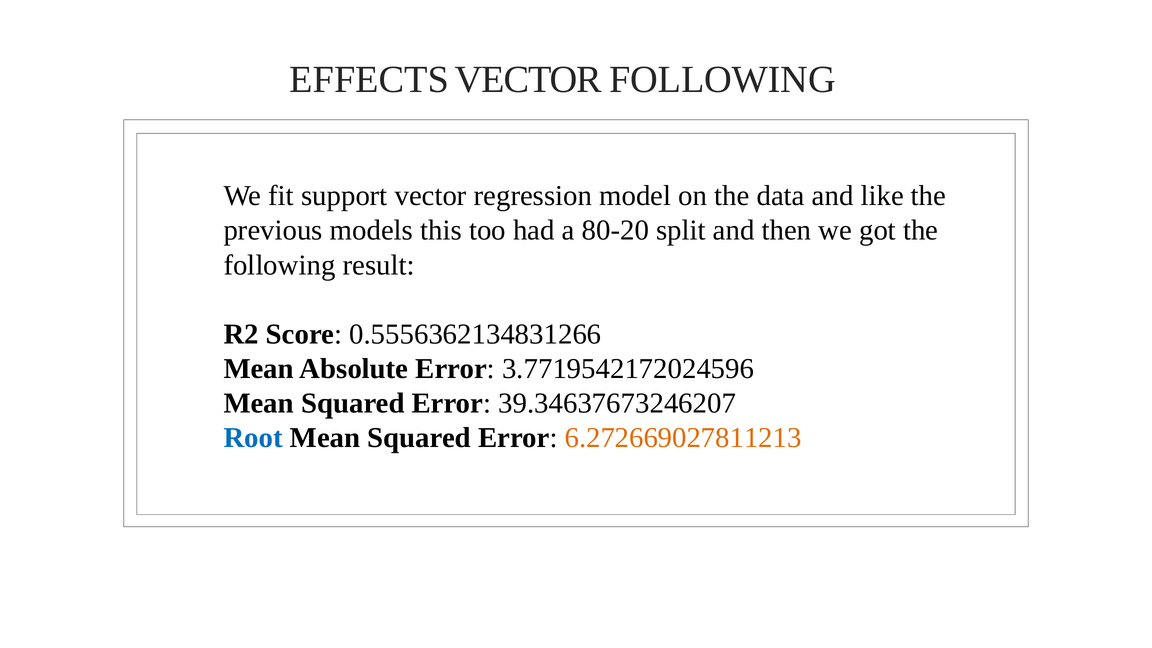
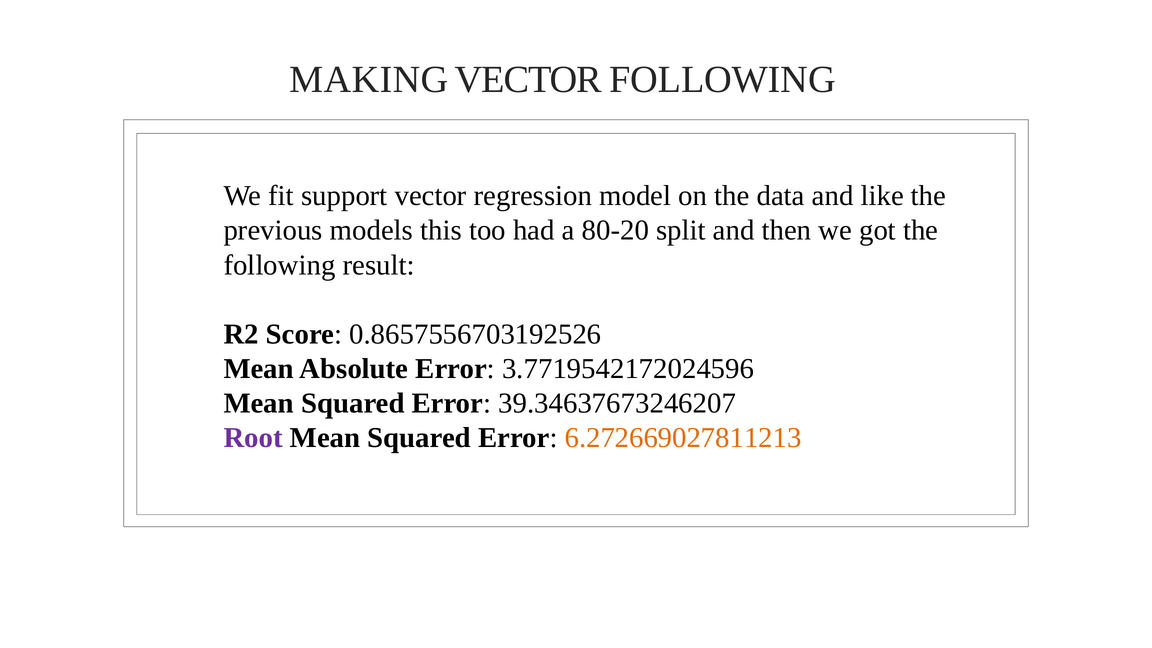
EFFECTS: EFFECTS -> MAKING
0.5556362134831266: 0.5556362134831266 -> 0.8657556703192526
Root colour: blue -> purple
